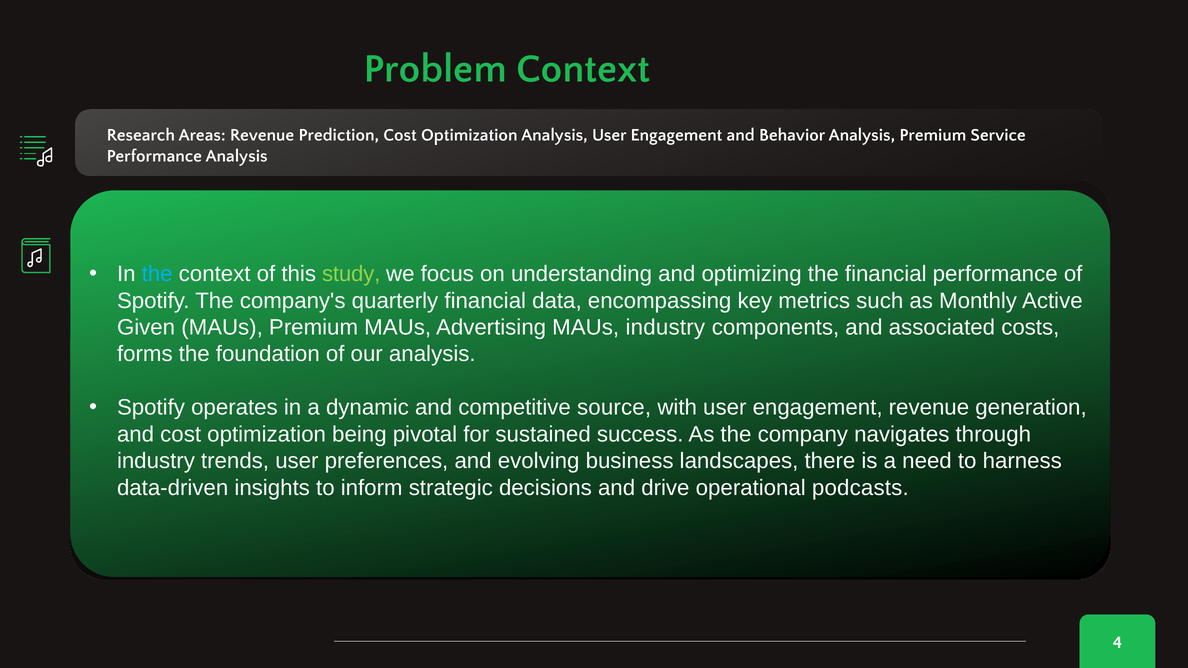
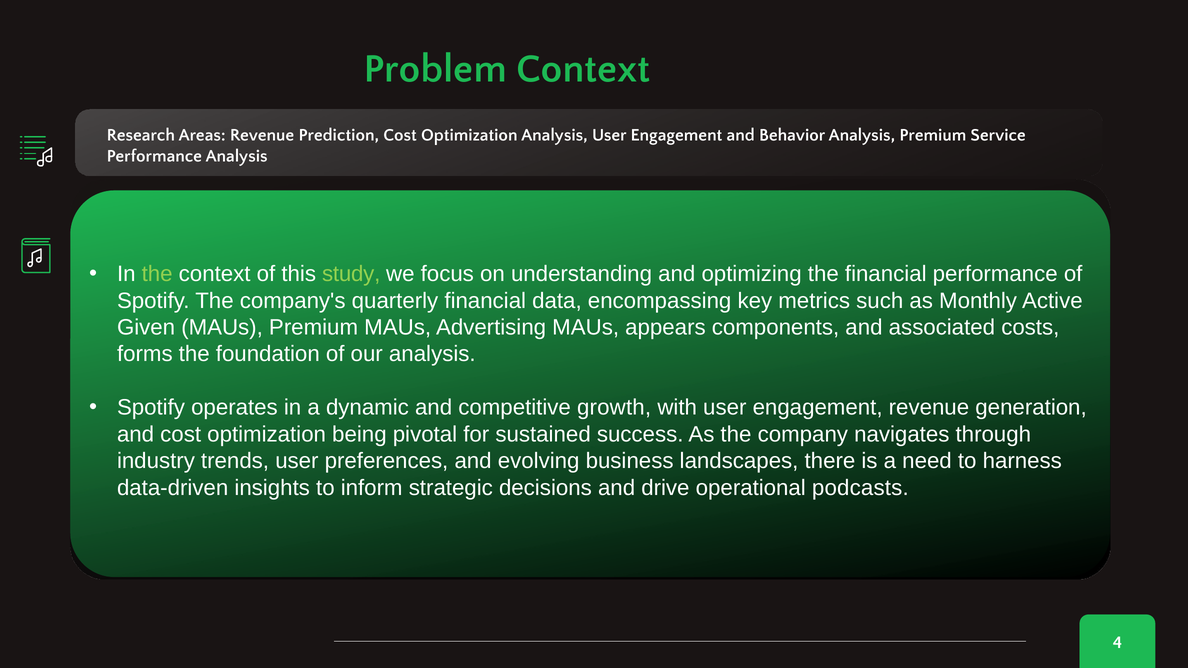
the at (157, 274) colour: light blue -> light green
MAUs industry: industry -> appears
source: source -> growth
